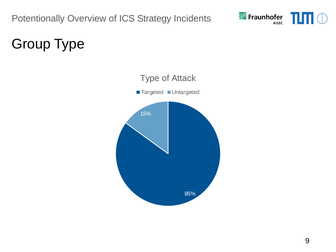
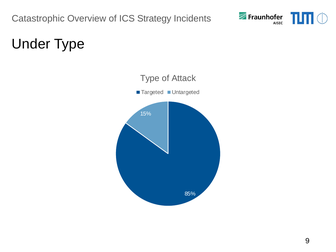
Potentionally: Potentionally -> Catastrophic
Group: Group -> Under
